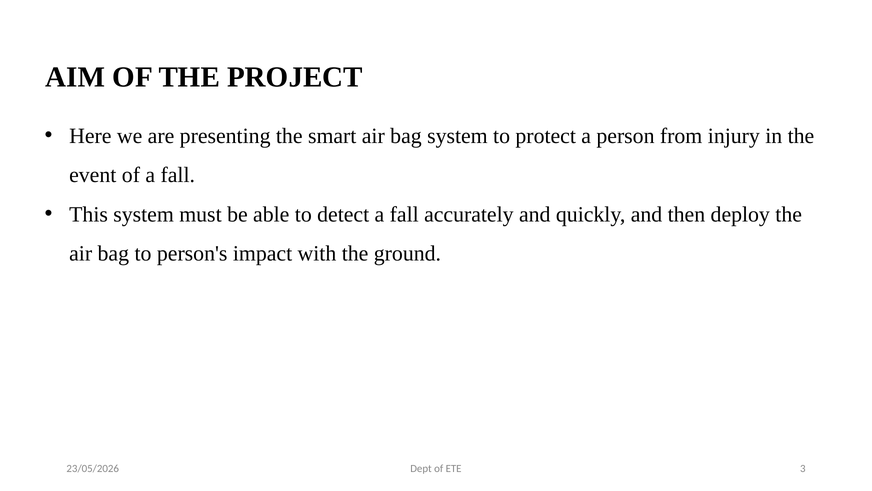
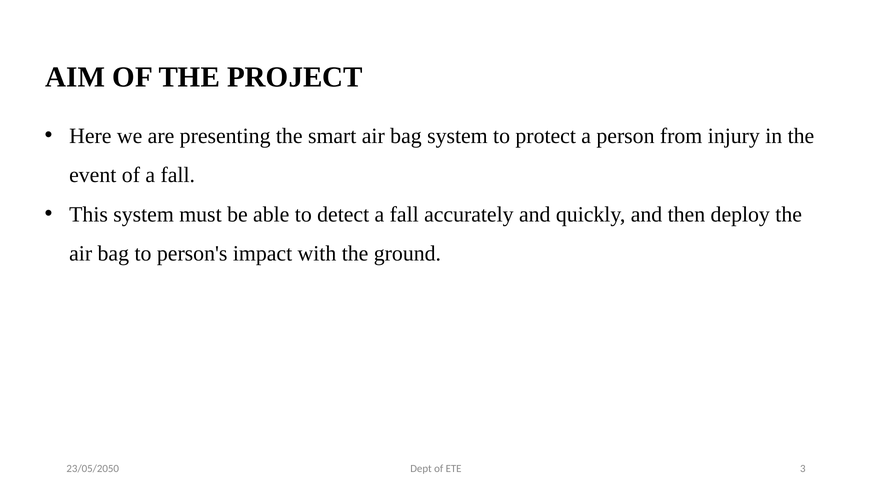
23/05/2026: 23/05/2026 -> 23/05/2050
